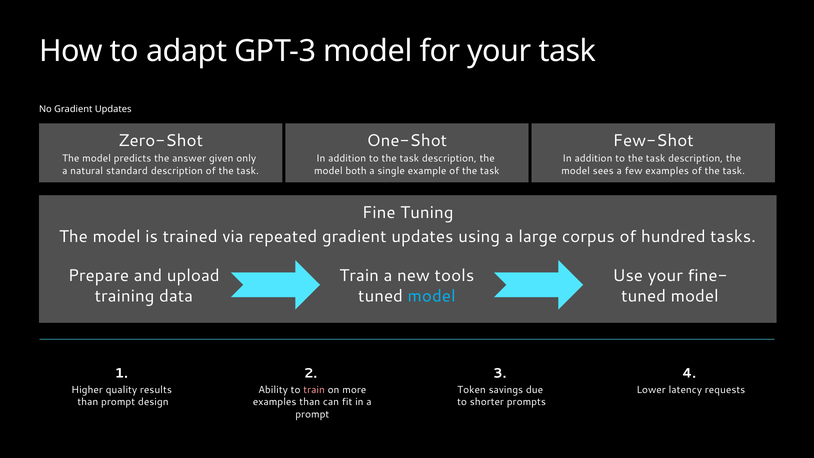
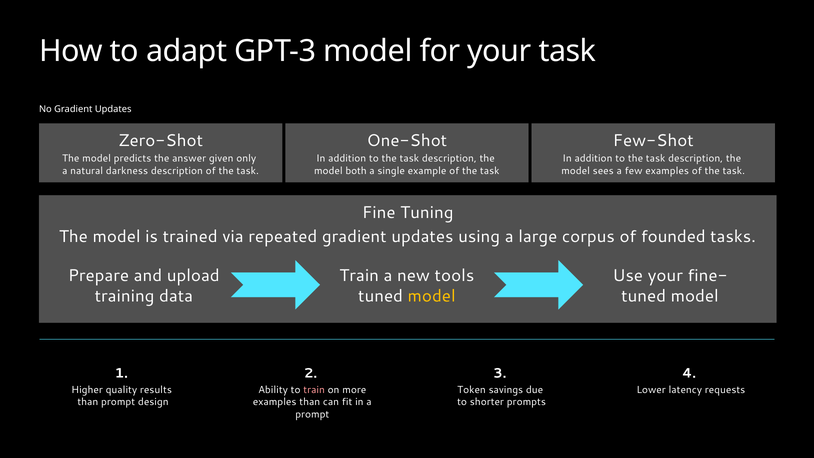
standard: standard -> darkness
hundred: hundred -> founded
model at (432, 296) colour: light blue -> yellow
